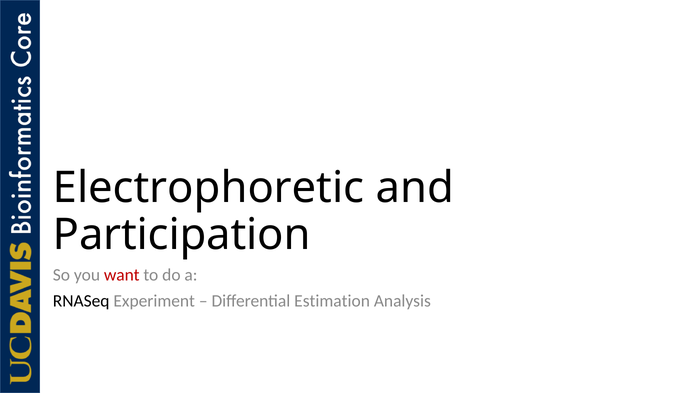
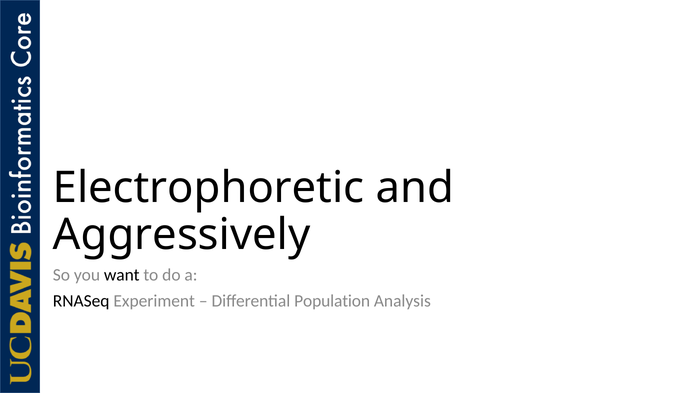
Participation: Participation -> Aggressively
want colour: red -> black
Estimation: Estimation -> Population
